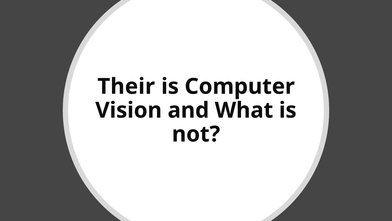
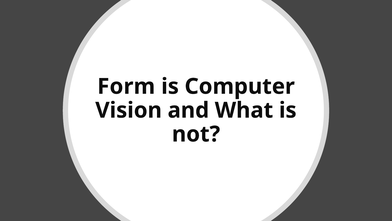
Their: Their -> Form
